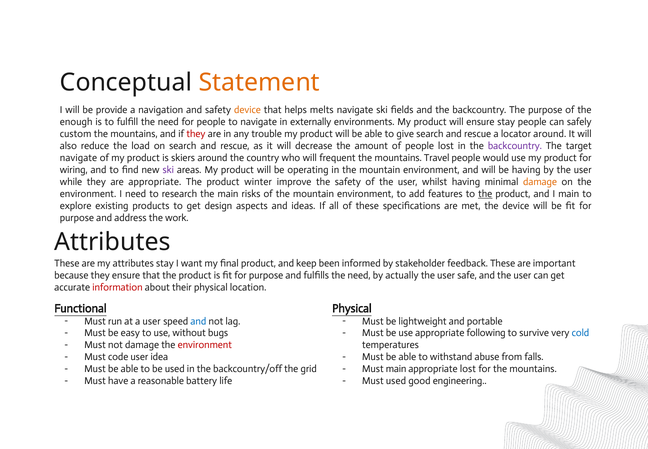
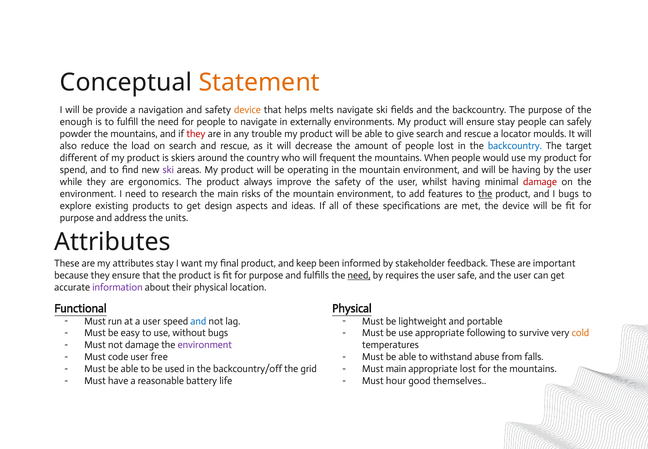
custom: custom -> powder
locator around: around -> moulds
backcountry at (515, 146) colour: purple -> blue
navigate at (78, 158): navigate -> different
Travel: Travel -> When
wiring: wiring -> spend
are appropriate: appropriate -> ergonomics
winter: winter -> always
damage at (540, 182) colour: orange -> red
I main: main -> bugs
work: work -> units
need at (359, 275) underline: none -> present
actually: actually -> requires
information colour: red -> purple
cold colour: blue -> orange
environment at (205, 345) colour: red -> purple
idea: idea -> free
Must used: used -> hour
engineering: engineering -> themselves
